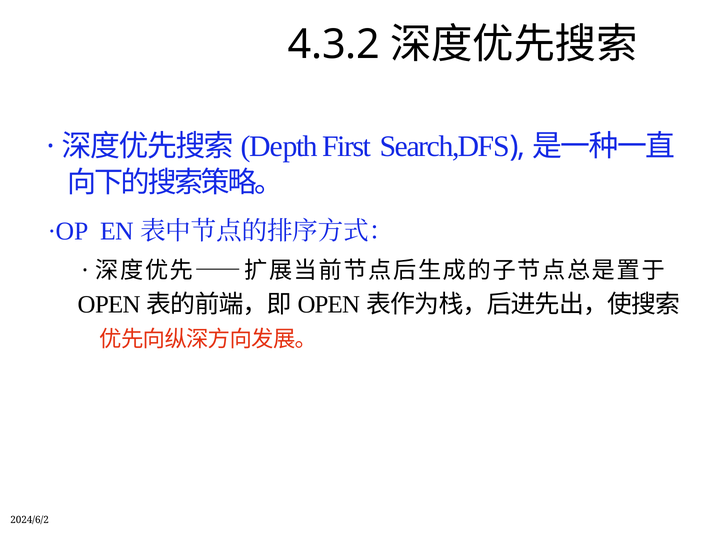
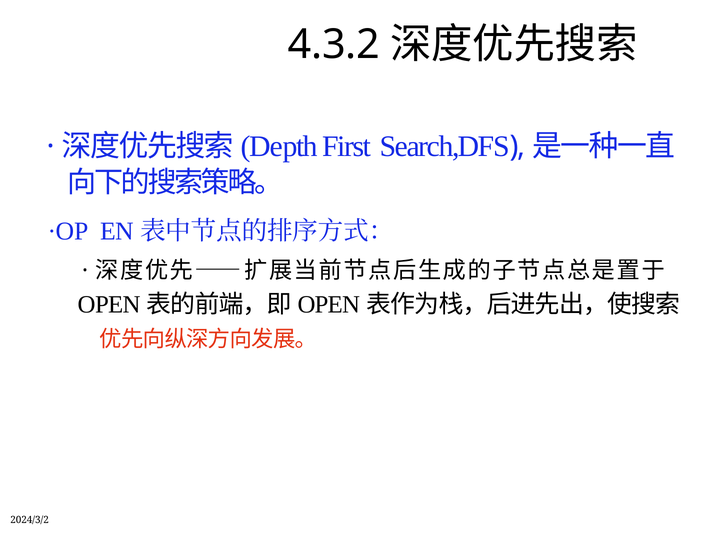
2024/6/2: 2024/6/2 -> 2024/3/2
